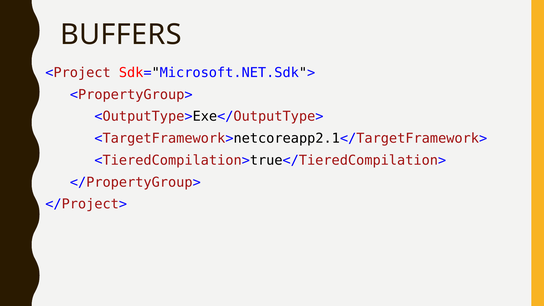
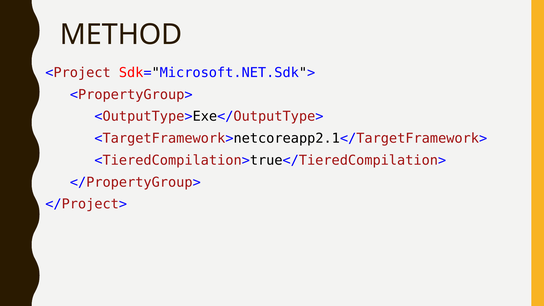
BUFFERS: BUFFERS -> METHOD
